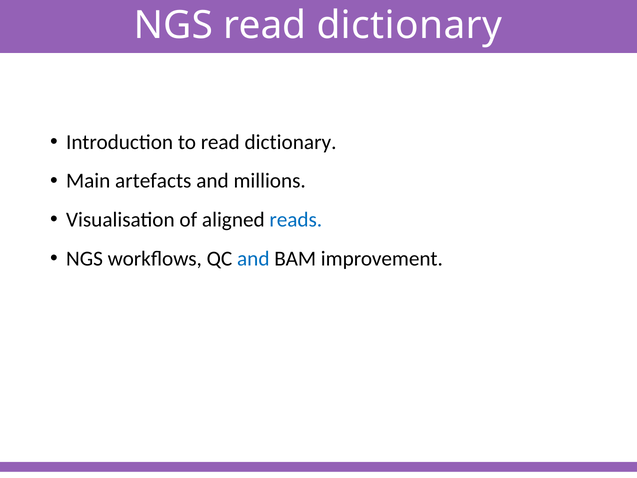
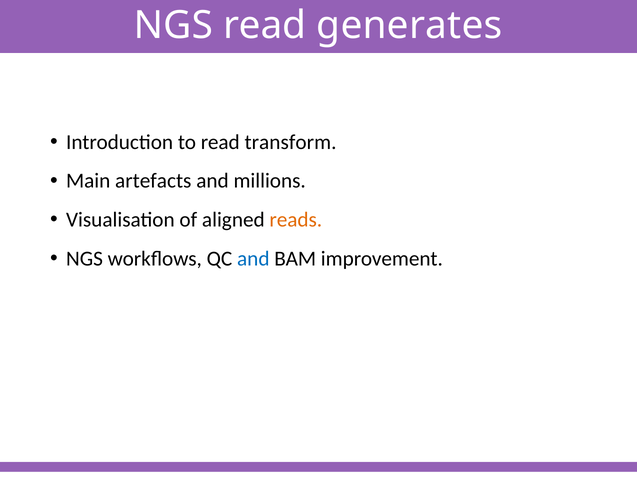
NGS read dictionary: dictionary -> generates
to read dictionary: dictionary -> transform
reads colour: blue -> orange
